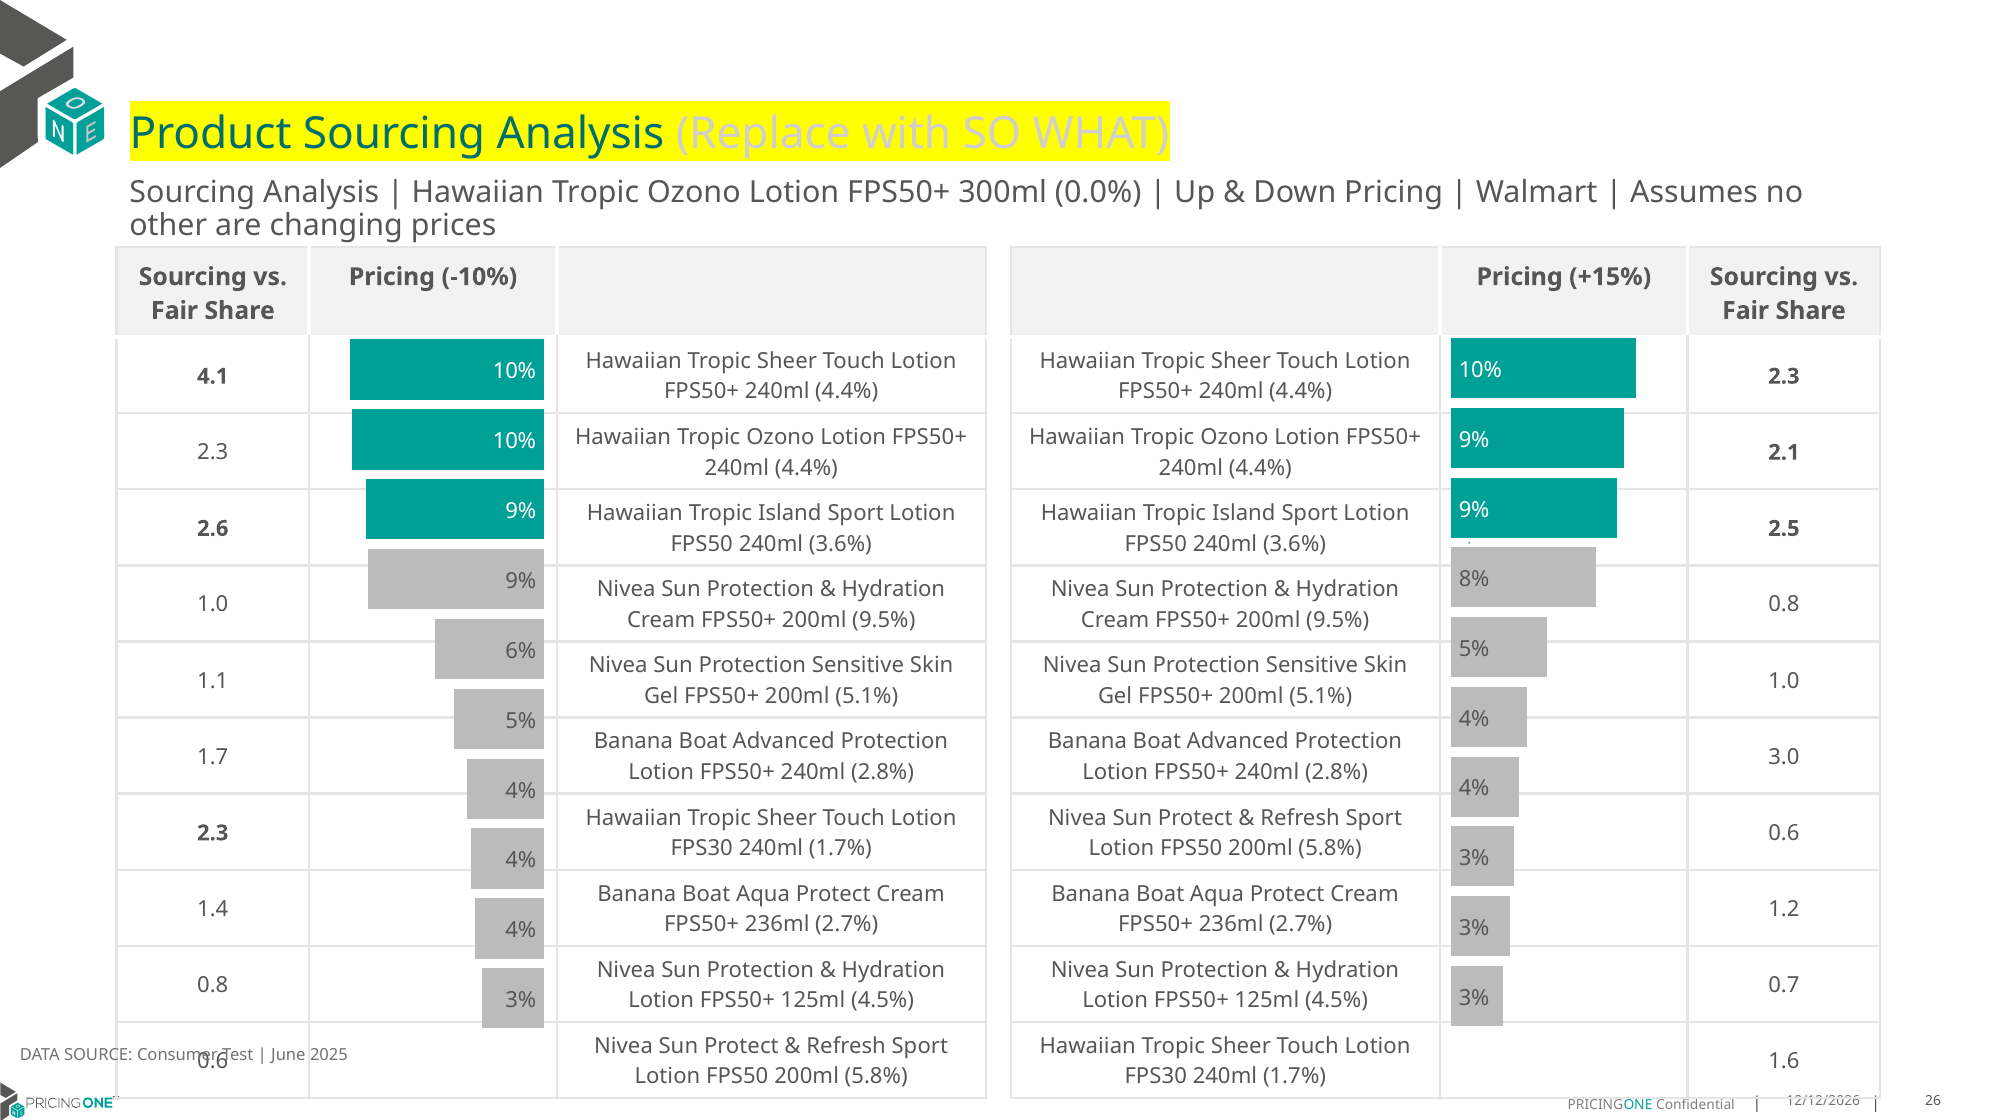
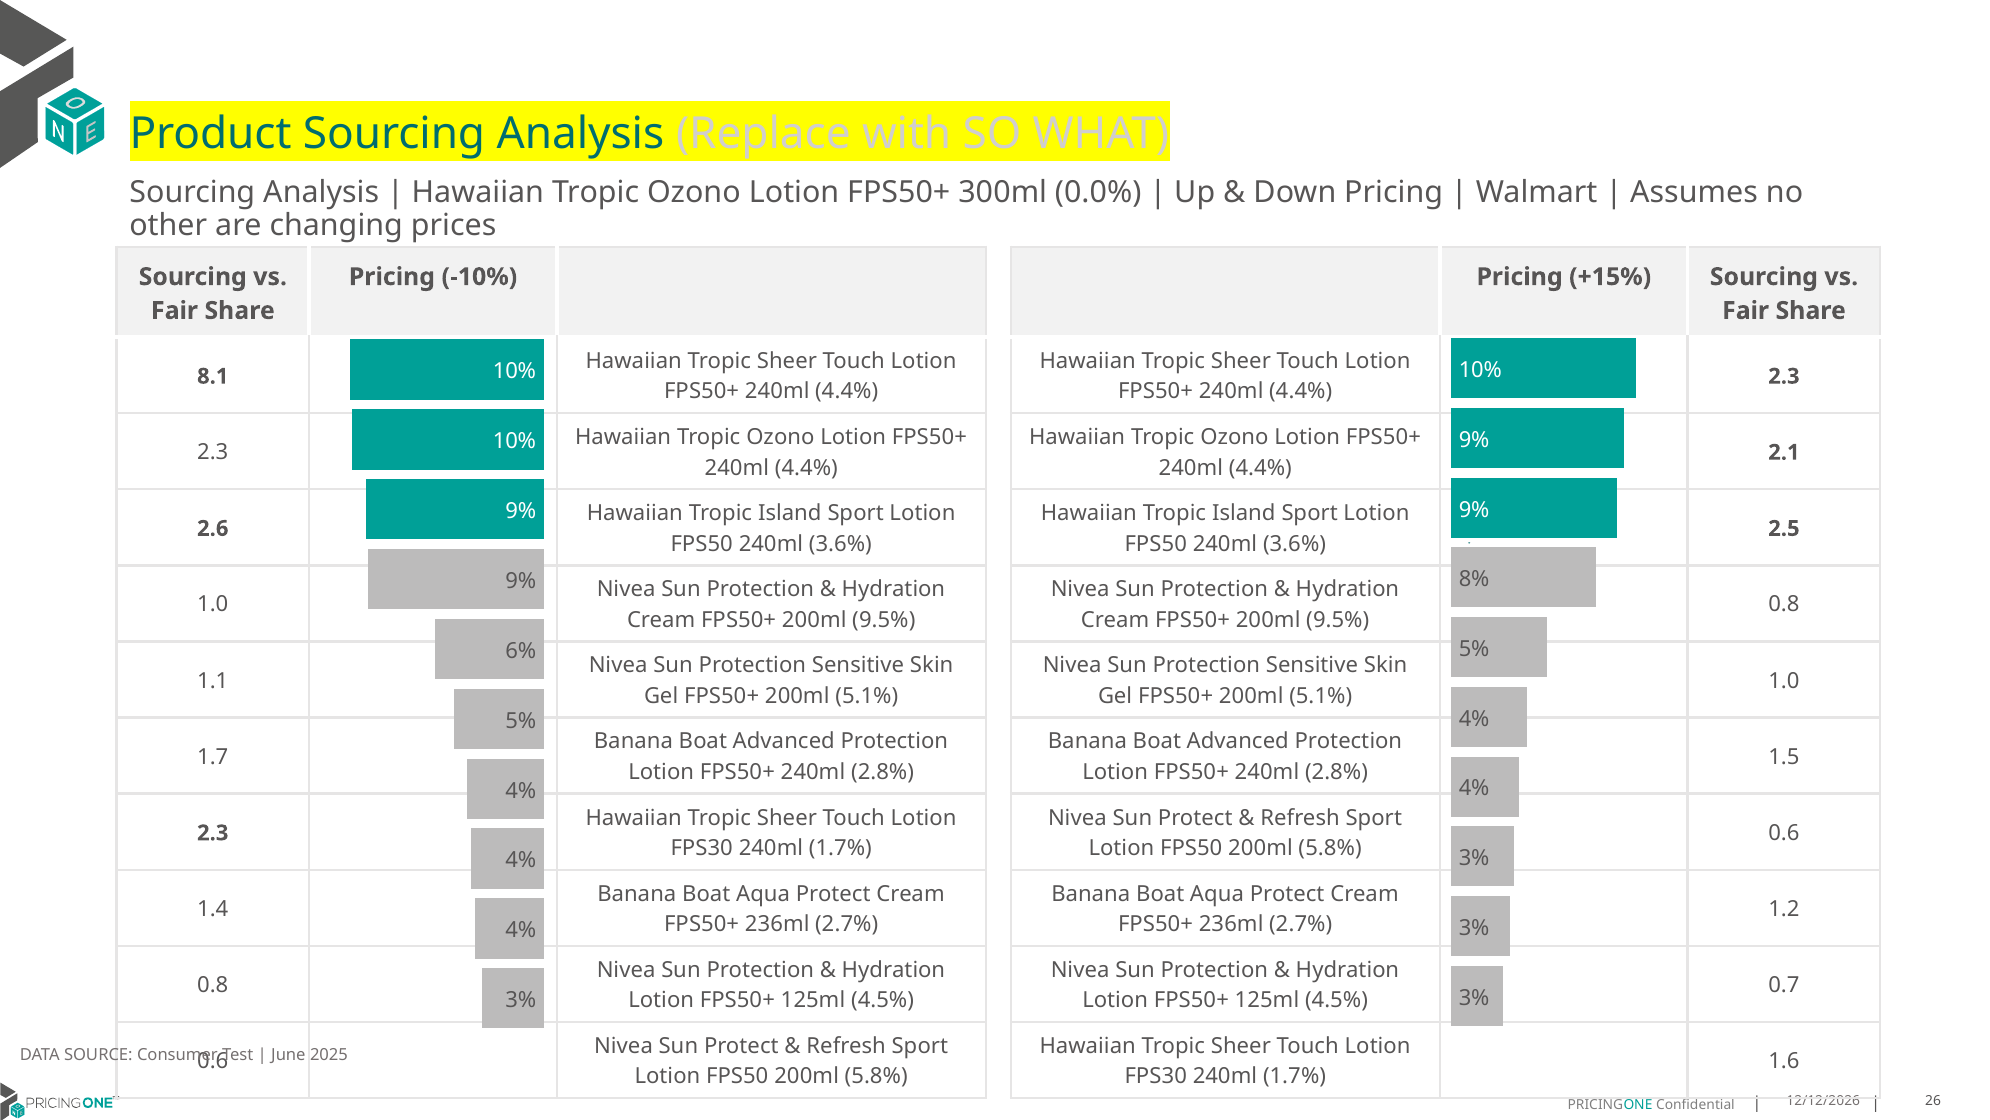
4.1: 4.1 -> 8.1
3.0: 3.0 -> 1.5
